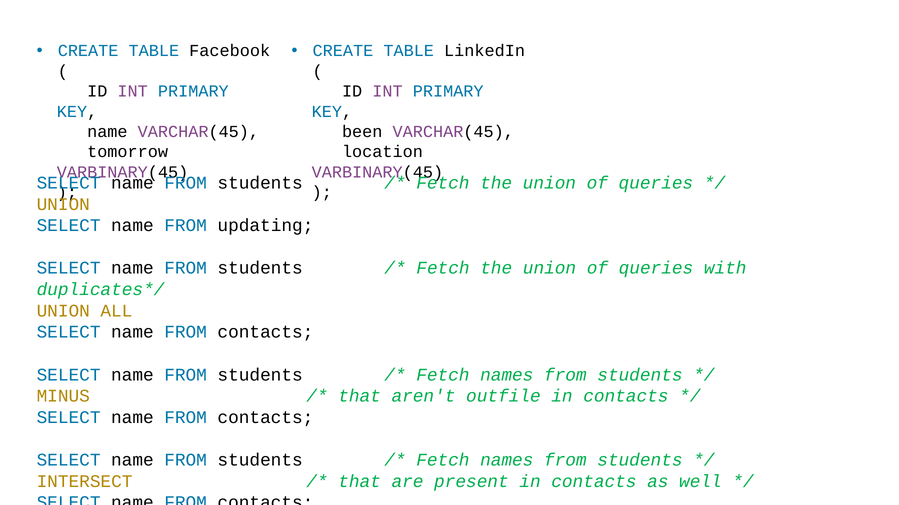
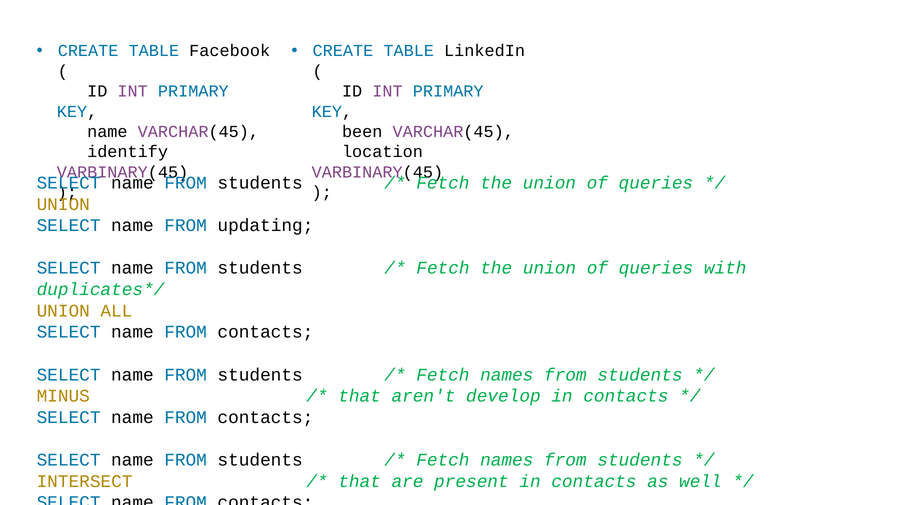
tomorrow: tomorrow -> identify
outfile: outfile -> develop
